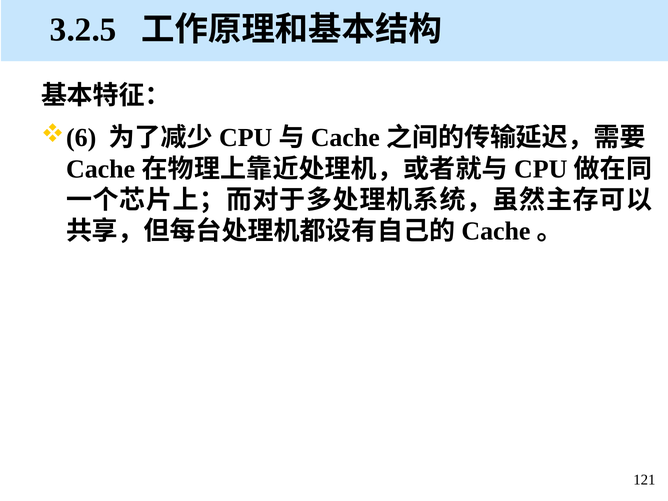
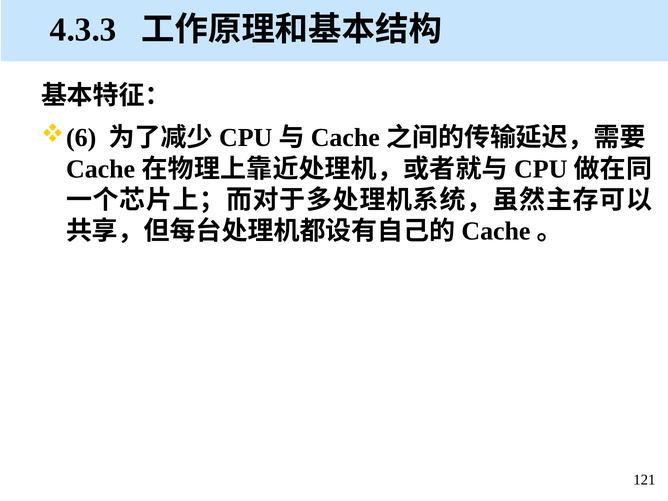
3.2.5: 3.2.5 -> 4.3.3
